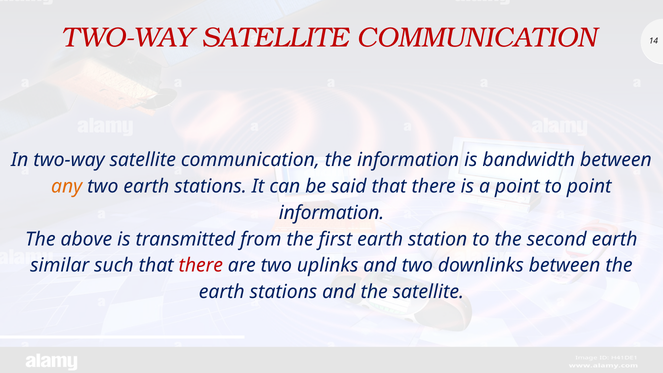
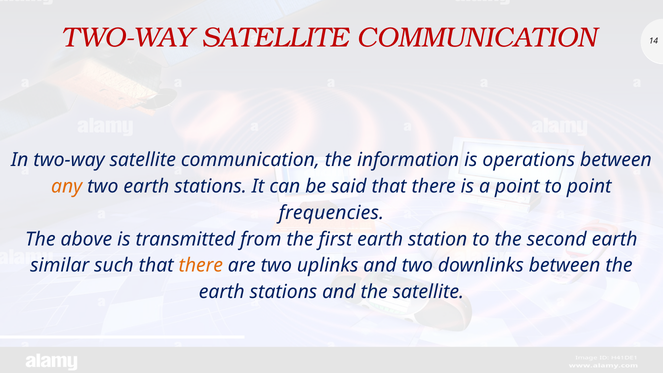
bandwidth: bandwidth -> operations
information at (332, 213): information -> frequencies
there at (201, 265) colour: red -> orange
